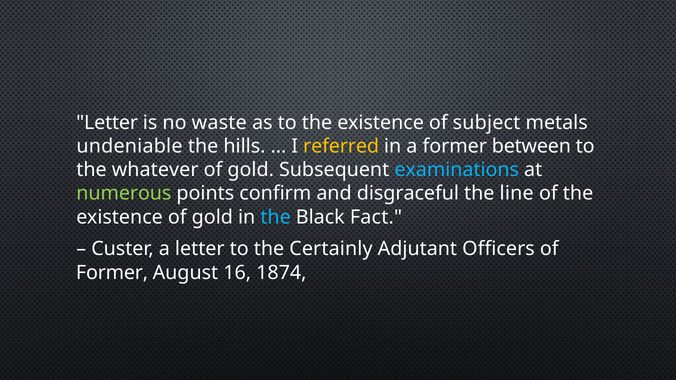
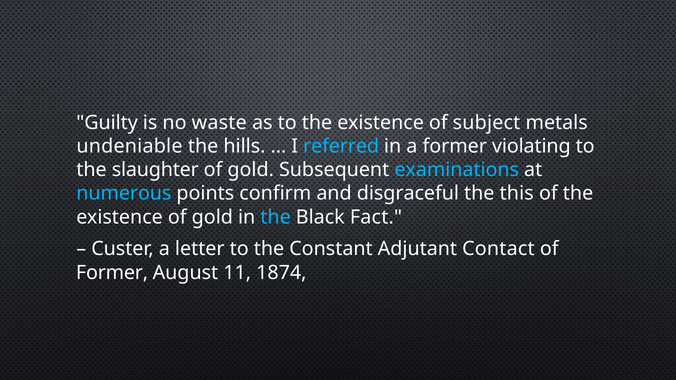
Letter at (107, 123): Letter -> Guilty
referred colour: yellow -> light blue
between: between -> violating
whatever: whatever -> slaughter
numerous colour: light green -> light blue
line: line -> this
Certainly: Certainly -> Constant
Officers: Officers -> Contact
16: 16 -> 11
